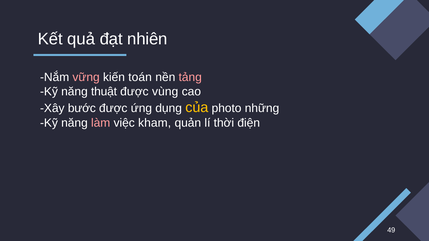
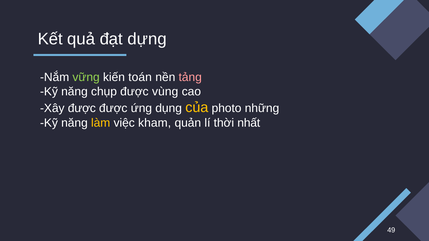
nhiên: nhiên -> dựng
vững colour: pink -> light green
thuật: thuật -> chụp
Xây bước: bước -> được
làm colour: pink -> yellow
điện: điện -> nhất
